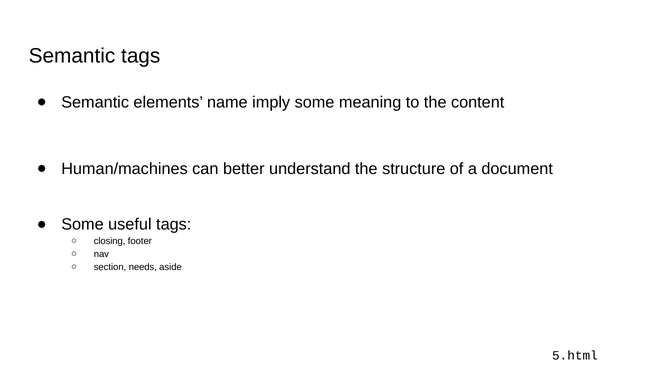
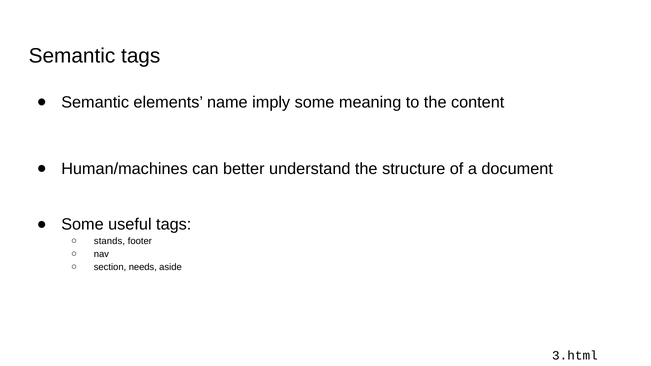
closing: closing -> stands
5.html: 5.html -> 3.html
